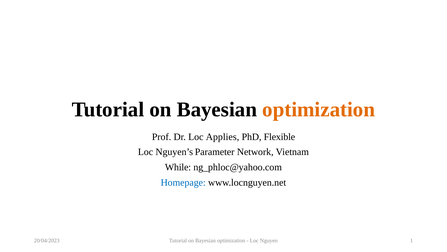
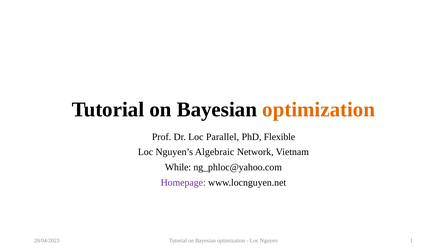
Applies: Applies -> Parallel
Parameter: Parameter -> Algebraic
Homepage colour: blue -> purple
